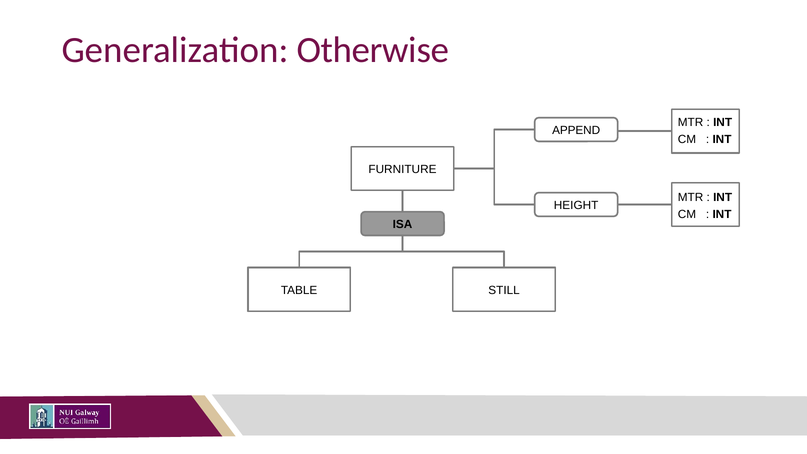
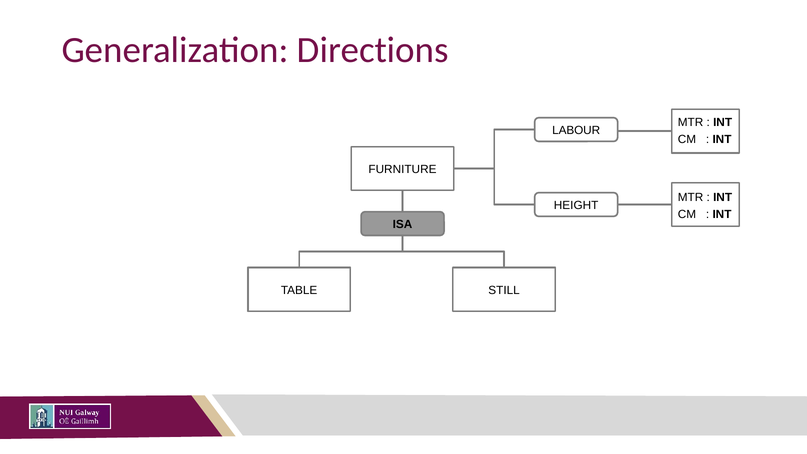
Otherwise: Otherwise -> Directions
APPEND: APPEND -> LABOUR
